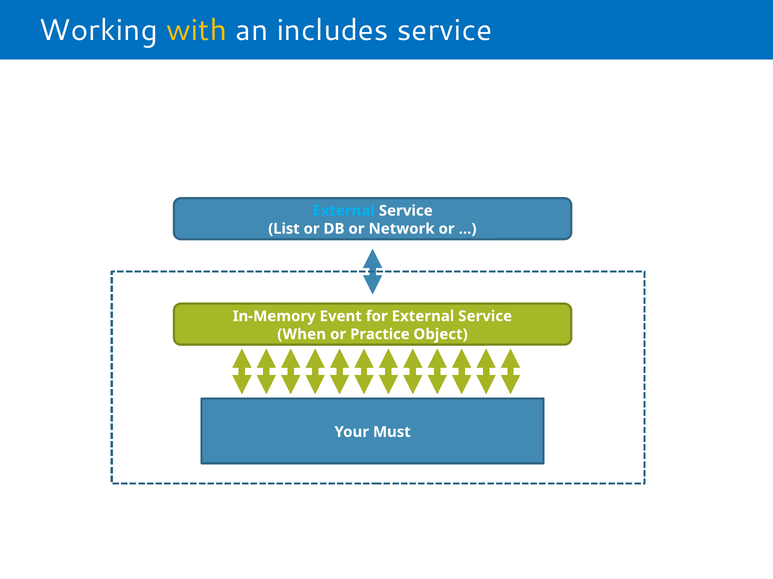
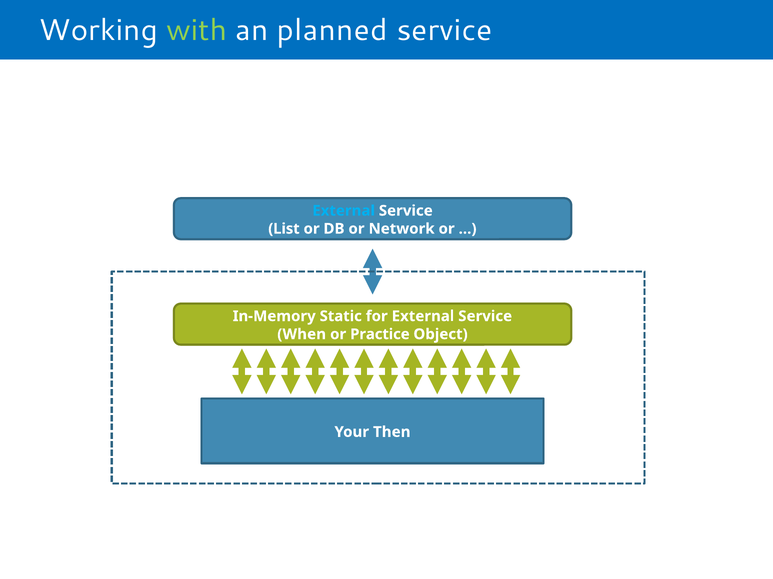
with colour: yellow -> light green
includes: includes -> planned
Event: Event -> Static
Must: Must -> Then
